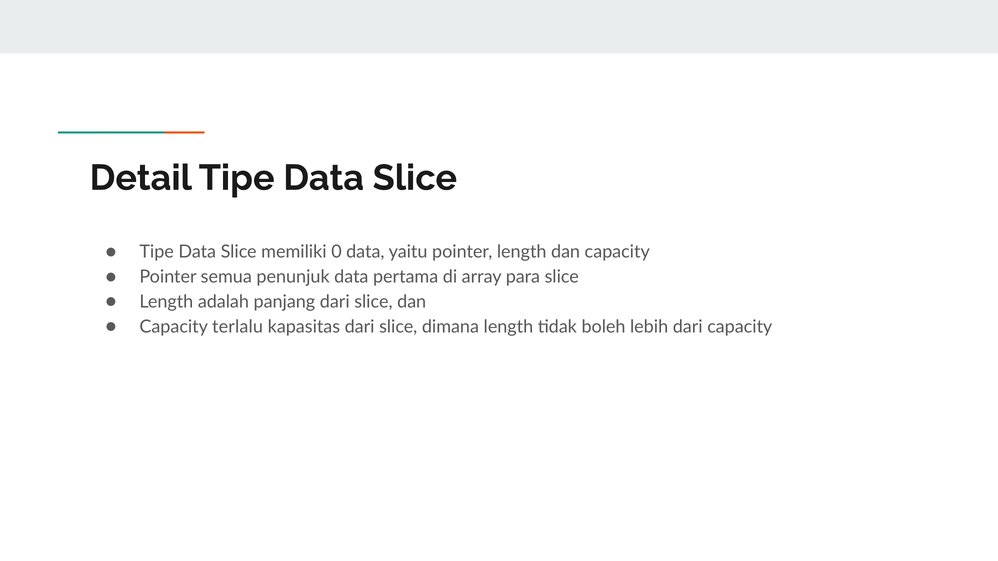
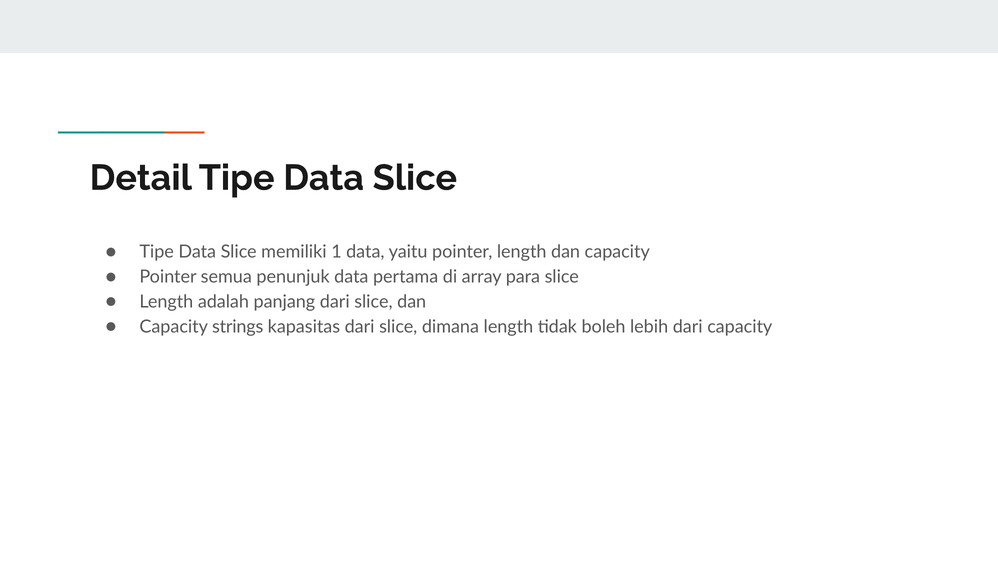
0: 0 -> 1
terlalu: terlalu -> strings
